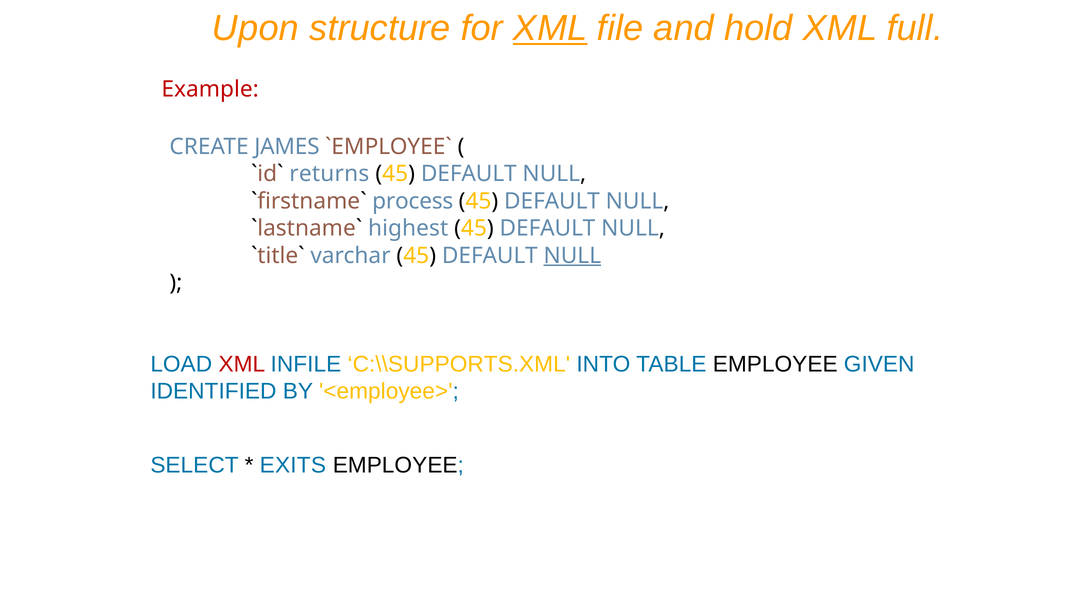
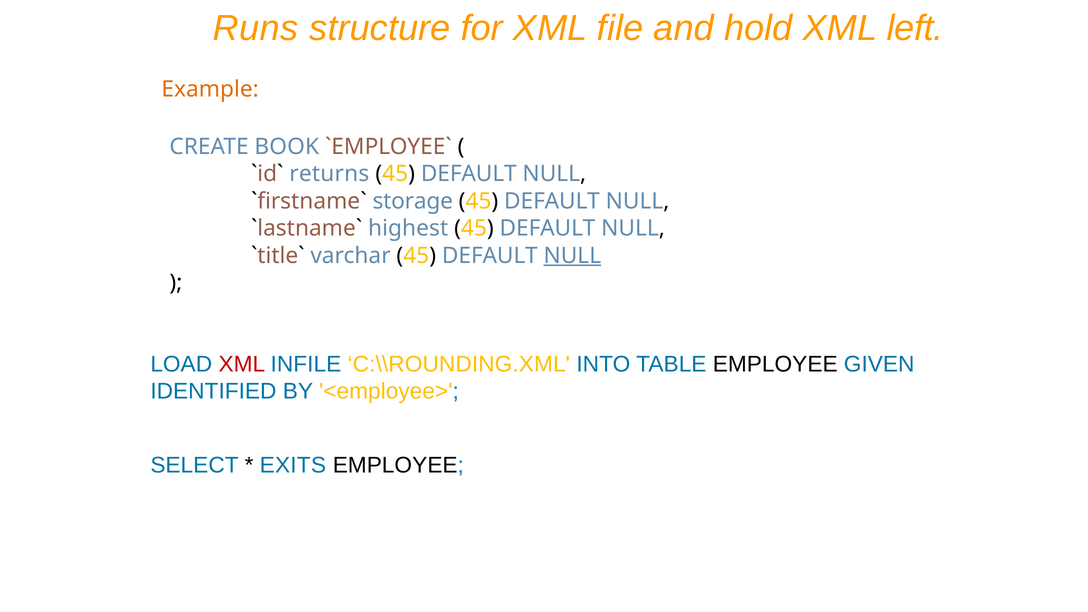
Upon: Upon -> Runs
XML at (550, 28) underline: present -> none
full: full -> left
Example colour: red -> orange
JAMES: JAMES -> BOOK
process: process -> storage
C:\\SUPPORTS.XML: C:\\SUPPORTS.XML -> C:\\ROUNDING.XML
